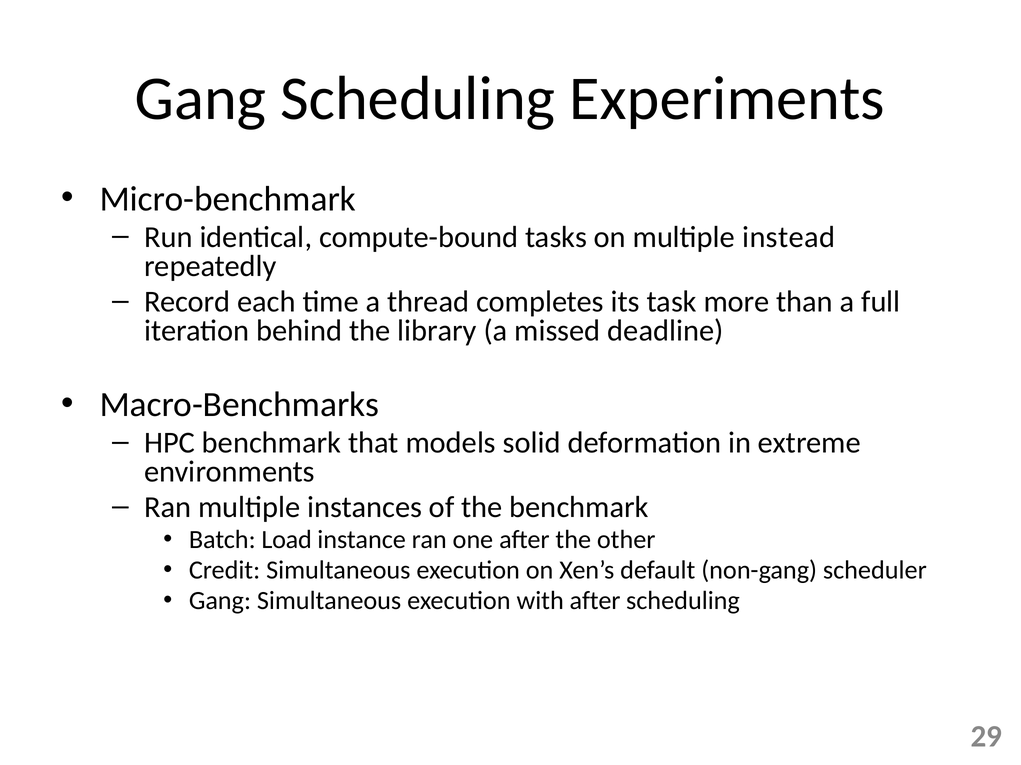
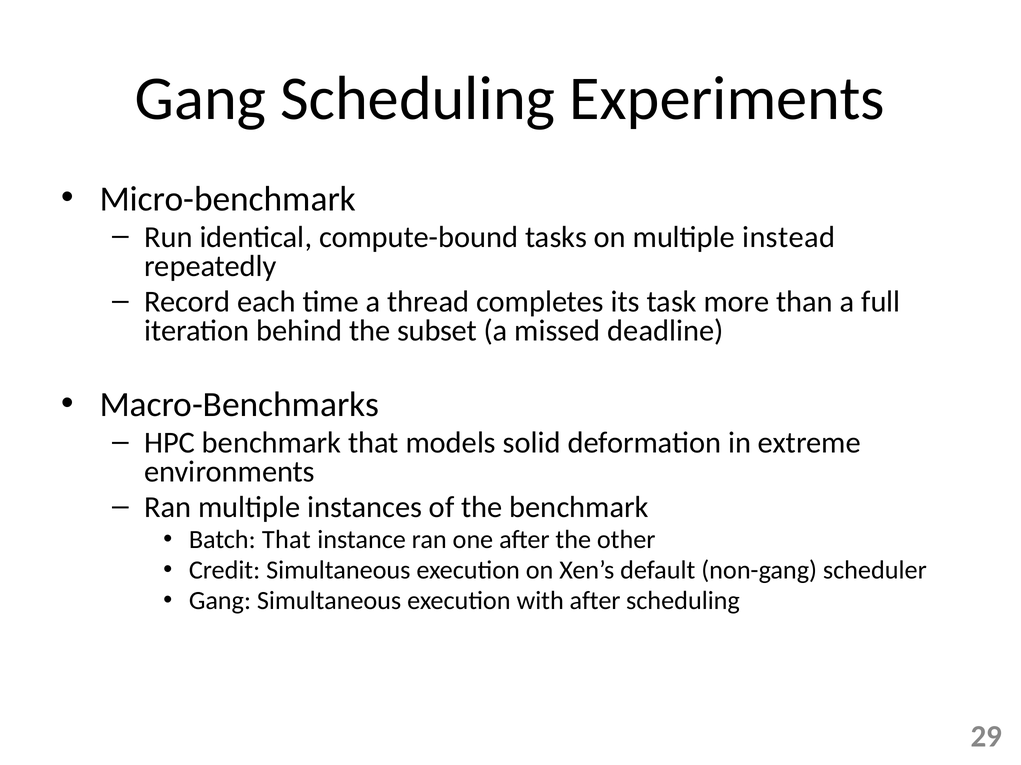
library: library -> subset
Batch Load: Load -> That
